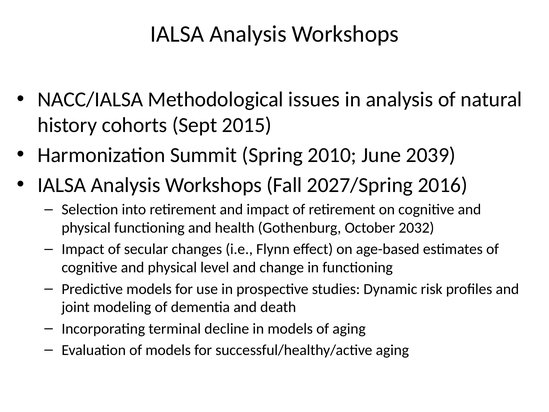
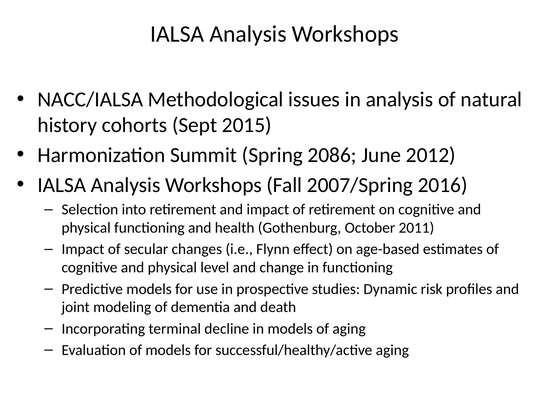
2010: 2010 -> 2086
2039: 2039 -> 2012
2027/Spring: 2027/Spring -> 2007/Spring
2032: 2032 -> 2011
